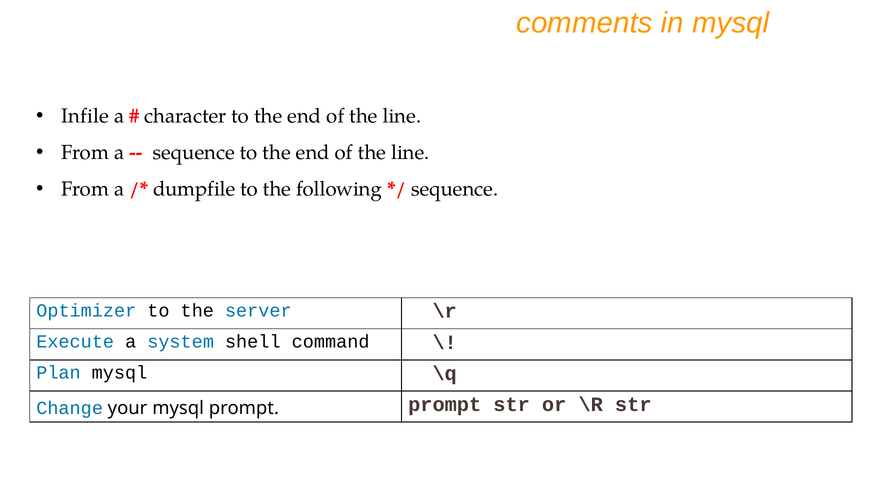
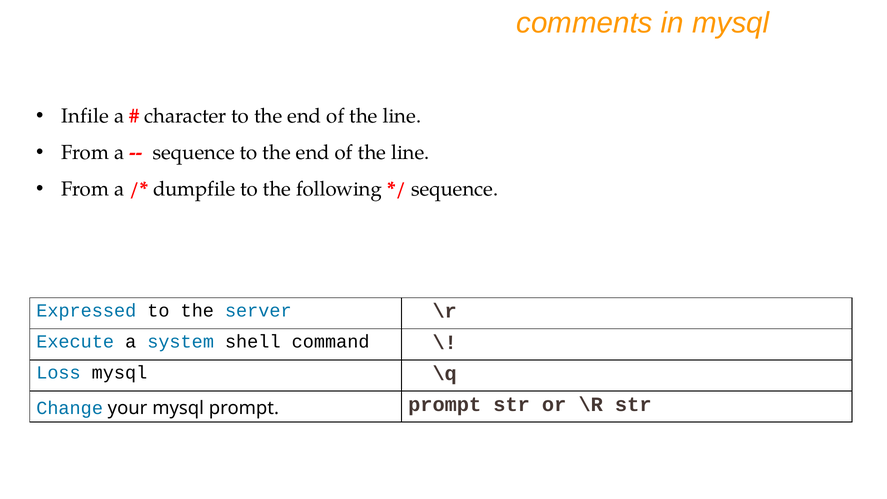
Optimizer: Optimizer -> Expressed
Plan: Plan -> Loss
